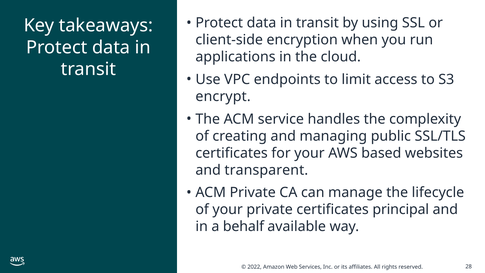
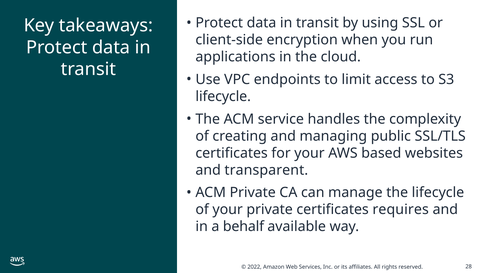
encrypt at (223, 96): encrypt -> lifecycle
principal: principal -> requires
